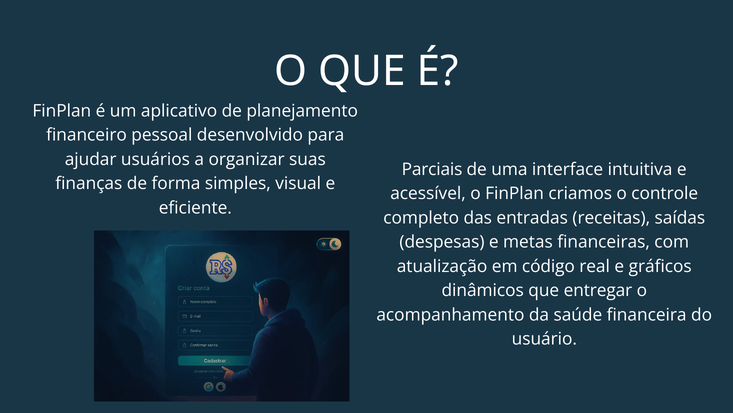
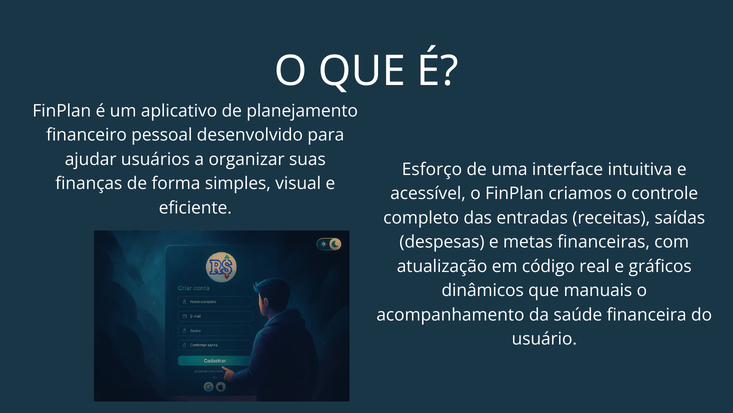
Parciais: Parciais -> Esforço
entregar: entregar -> manuais
